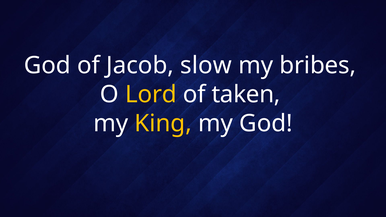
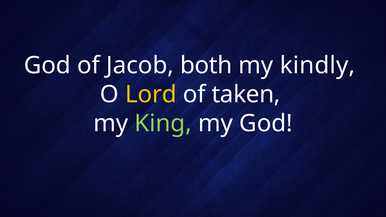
slow: slow -> both
bribes: bribes -> kindly
King colour: yellow -> light green
